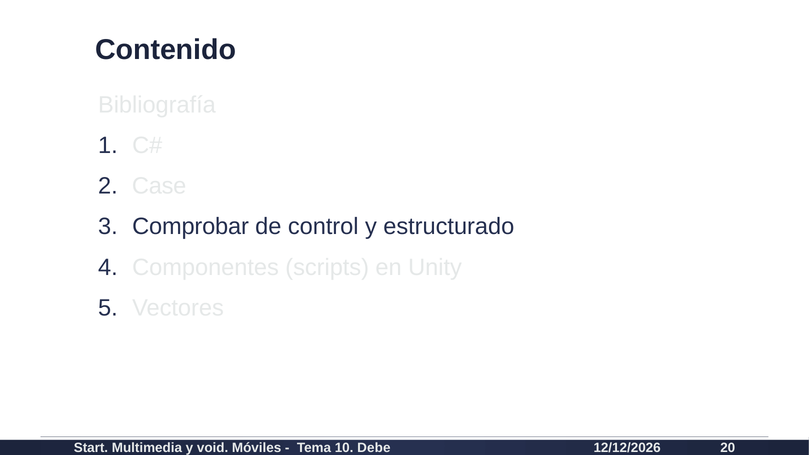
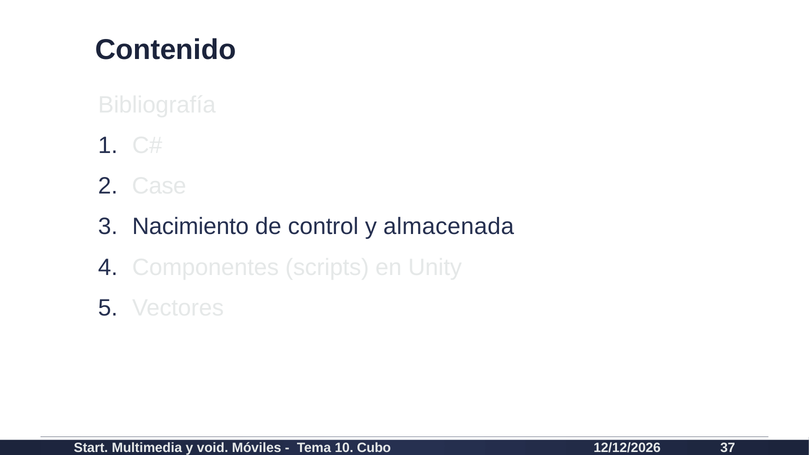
Comprobar: Comprobar -> Nacimiento
estructurado: estructurado -> almacenada
Debe: Debe -> Cubo
20: 20 -> 37
